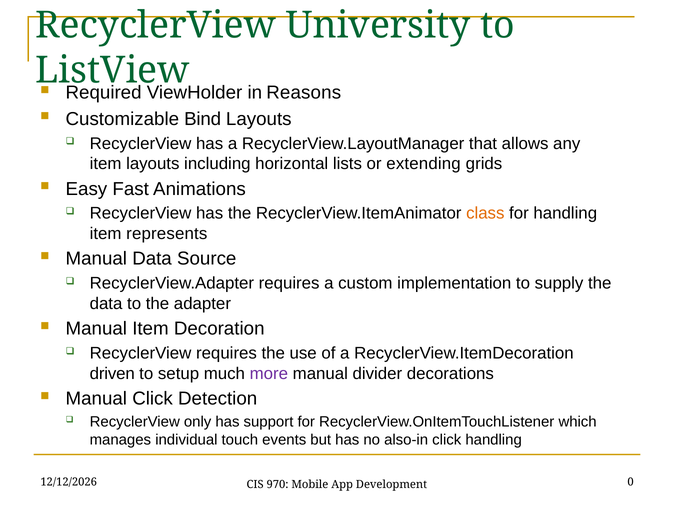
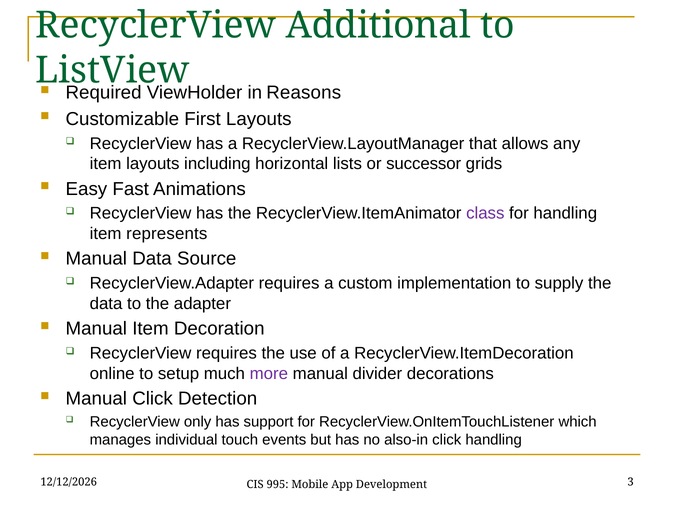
University: University -> Additional
Bind: Bind -> First
extending: extending -> successor
class colour: orange -> purple
driven: driven -> online
970: 970 -> 995
0: 0 -> 3
